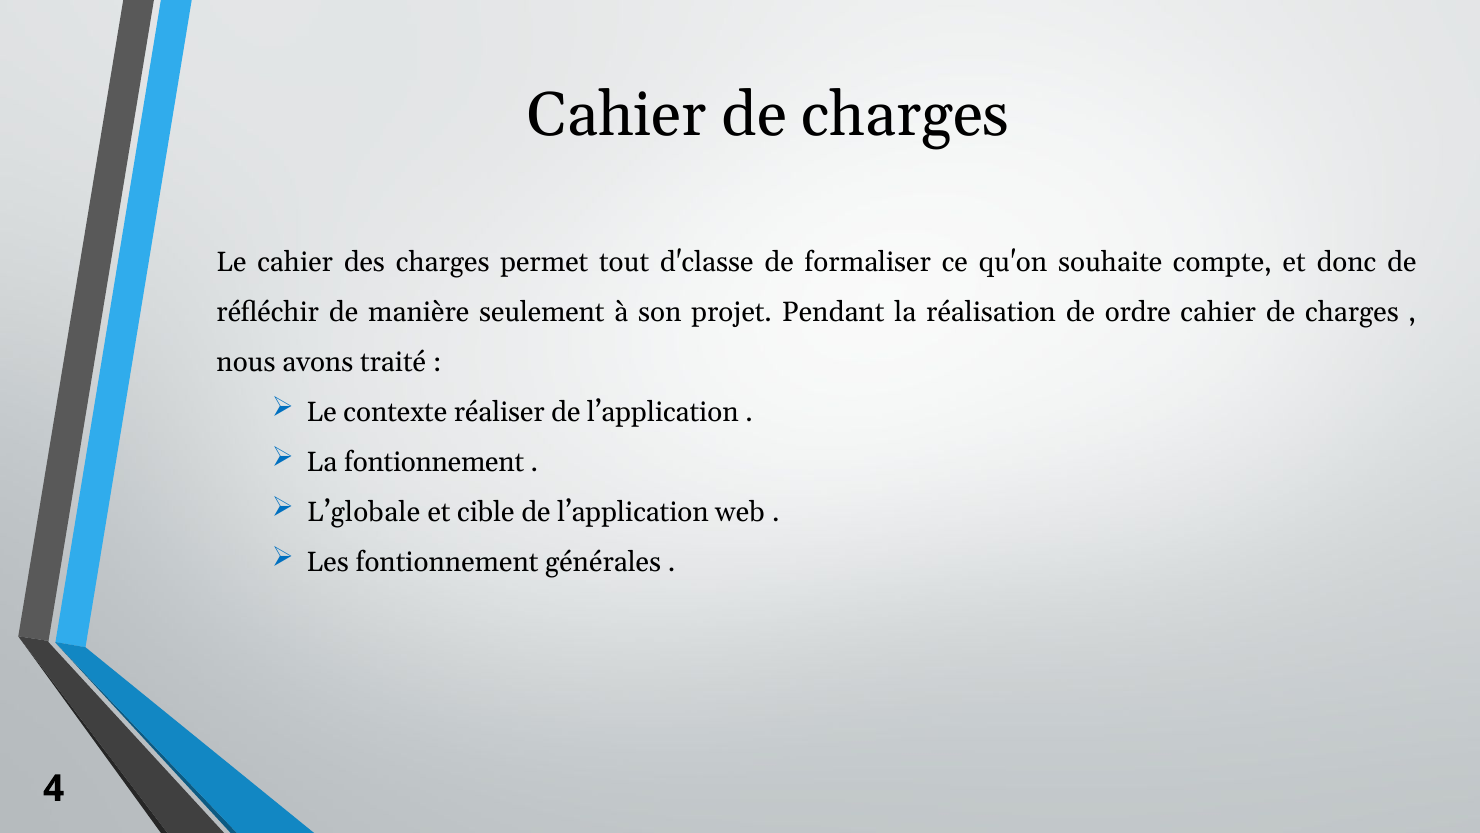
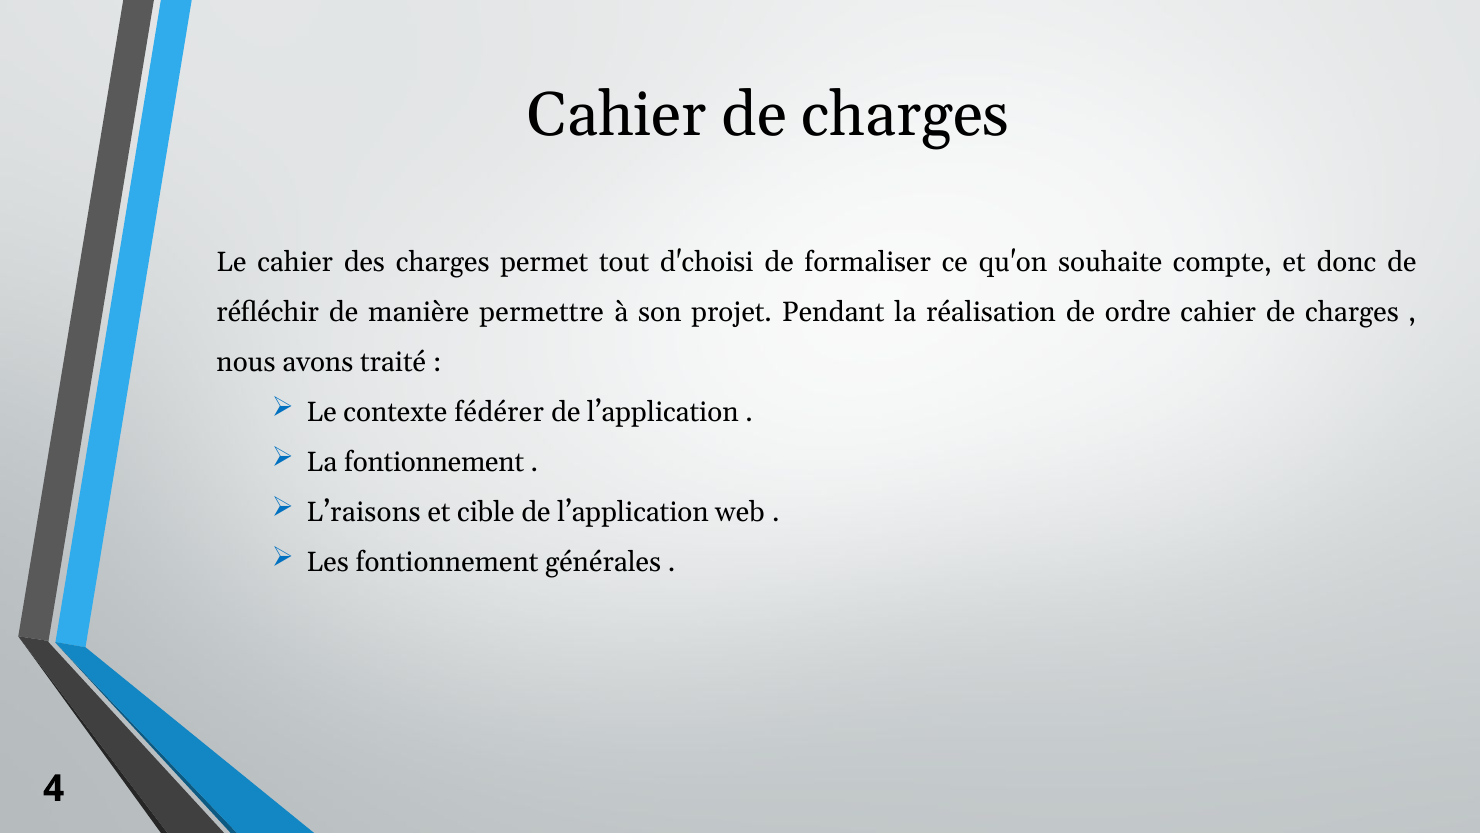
d'classe: d'classe -> d'choisi
seulement: seulement -> permettre
réaliser: réaliser -> fédérer
L’globale: L’globale -> L’raisons
